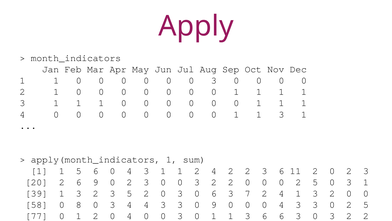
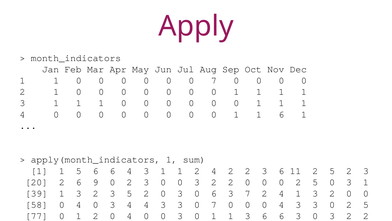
0 0 0 3: 3 -> 7
3 at (281, 114): 3 -> 6
5 6 0: 0 -> 6
11 2 0: 0 -> 5
58 0 8: 8 -> 4
3 0 9: 9 -> 7
